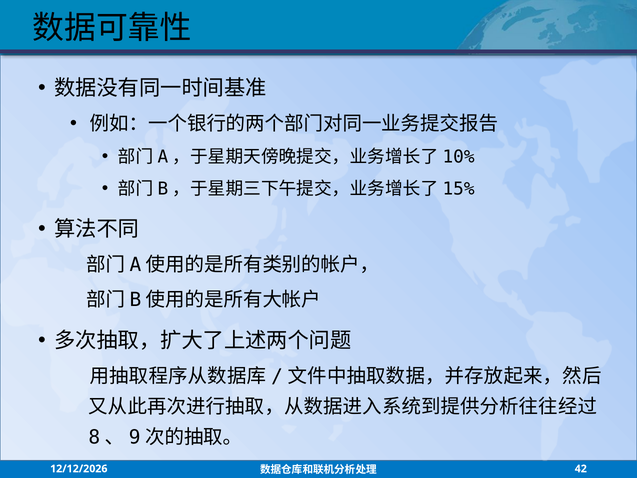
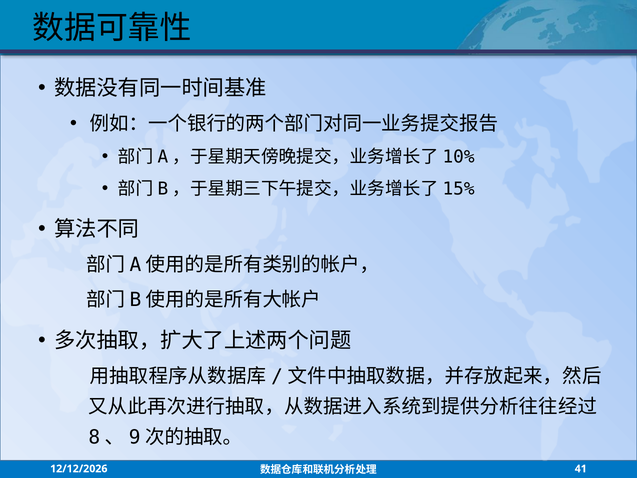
42: 42 -> 41
